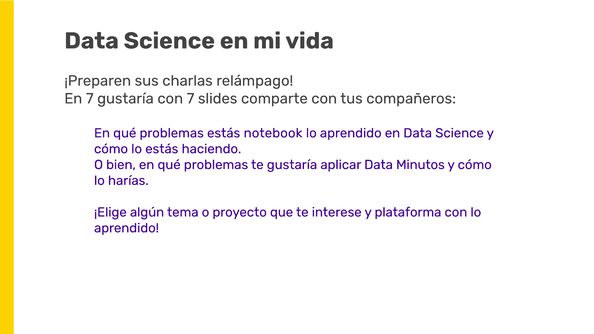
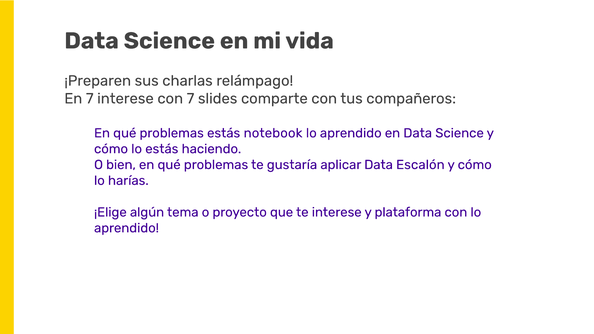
7 gustaría: gustaría -> interese
Minutos: Minutos -> Escalón
